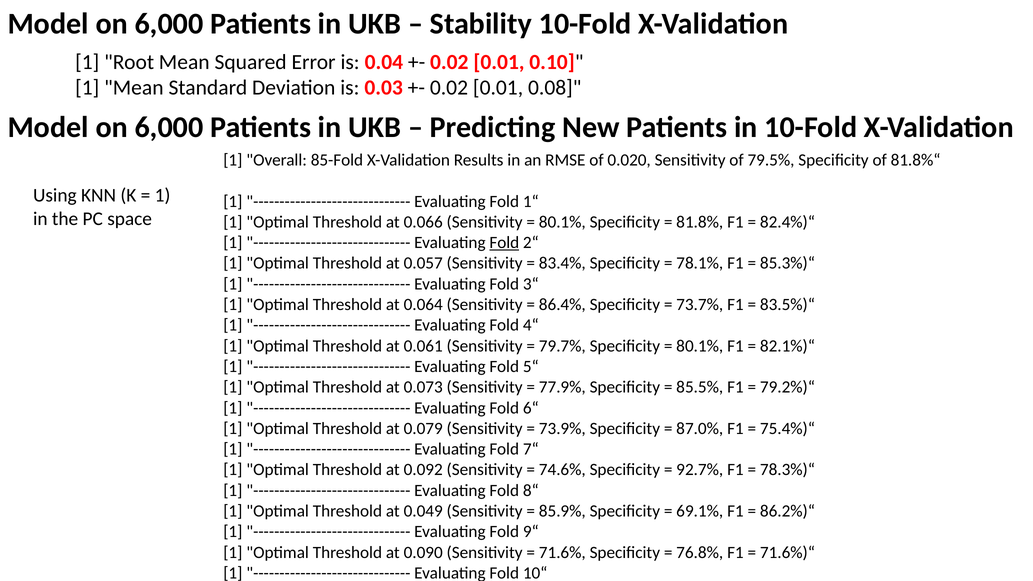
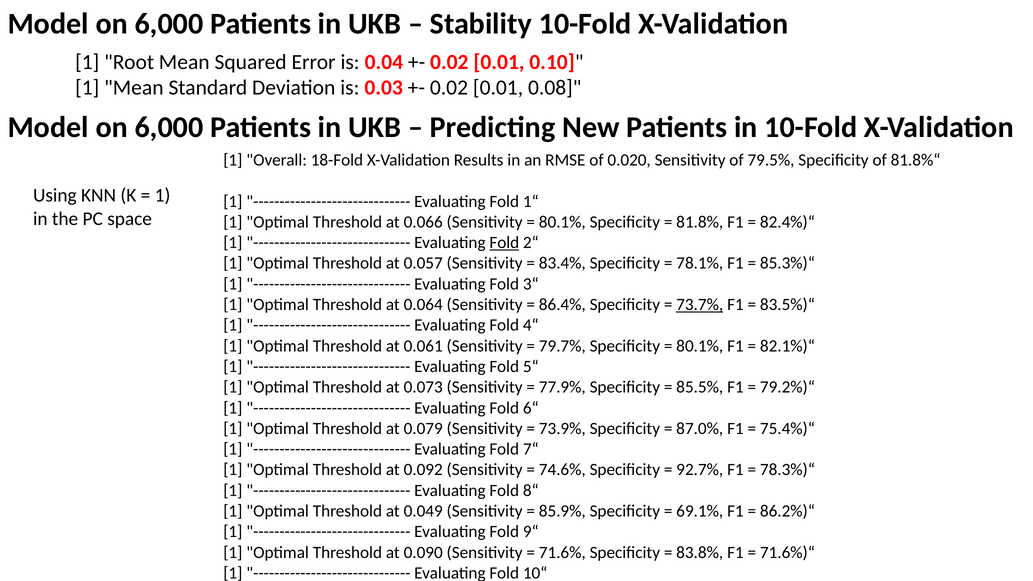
85-Fold: 85-Fold -> 18-Fold
73.7% underline: none -> present
76.8%: 76.8% -> 83.8%
